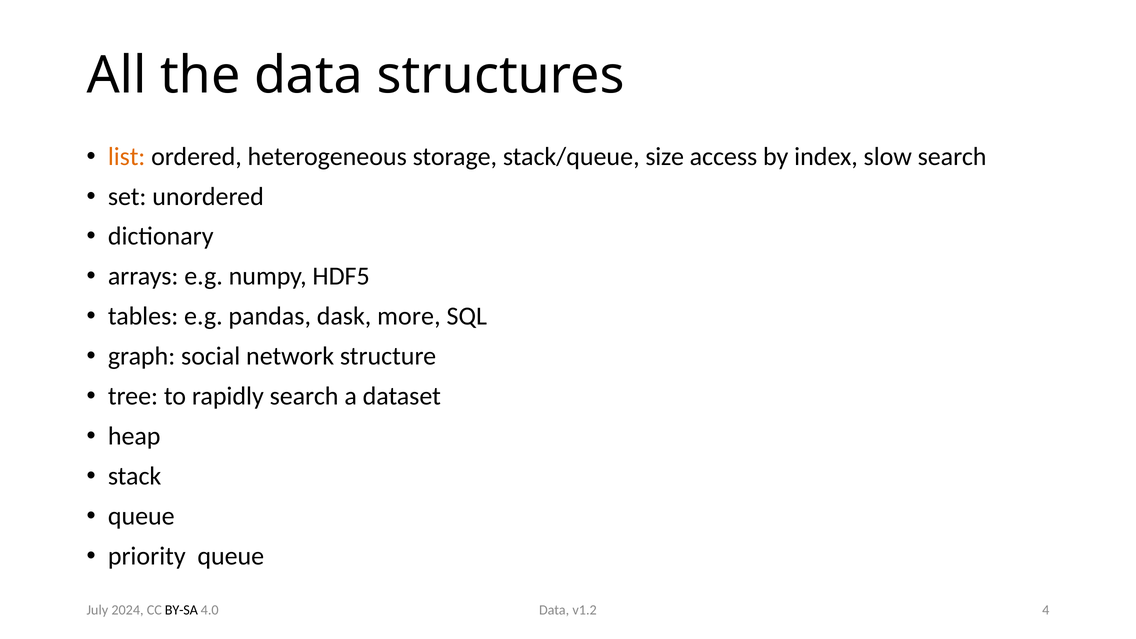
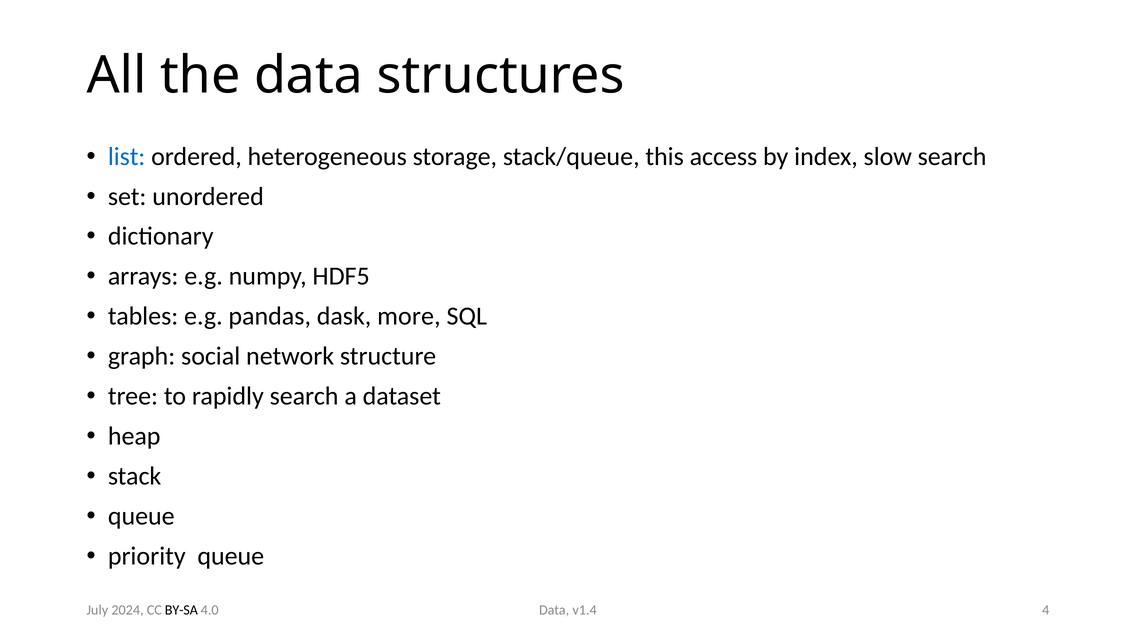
list colour: orange -> blue
size: size -> this
v1.2: v1.2 -> v1.4
